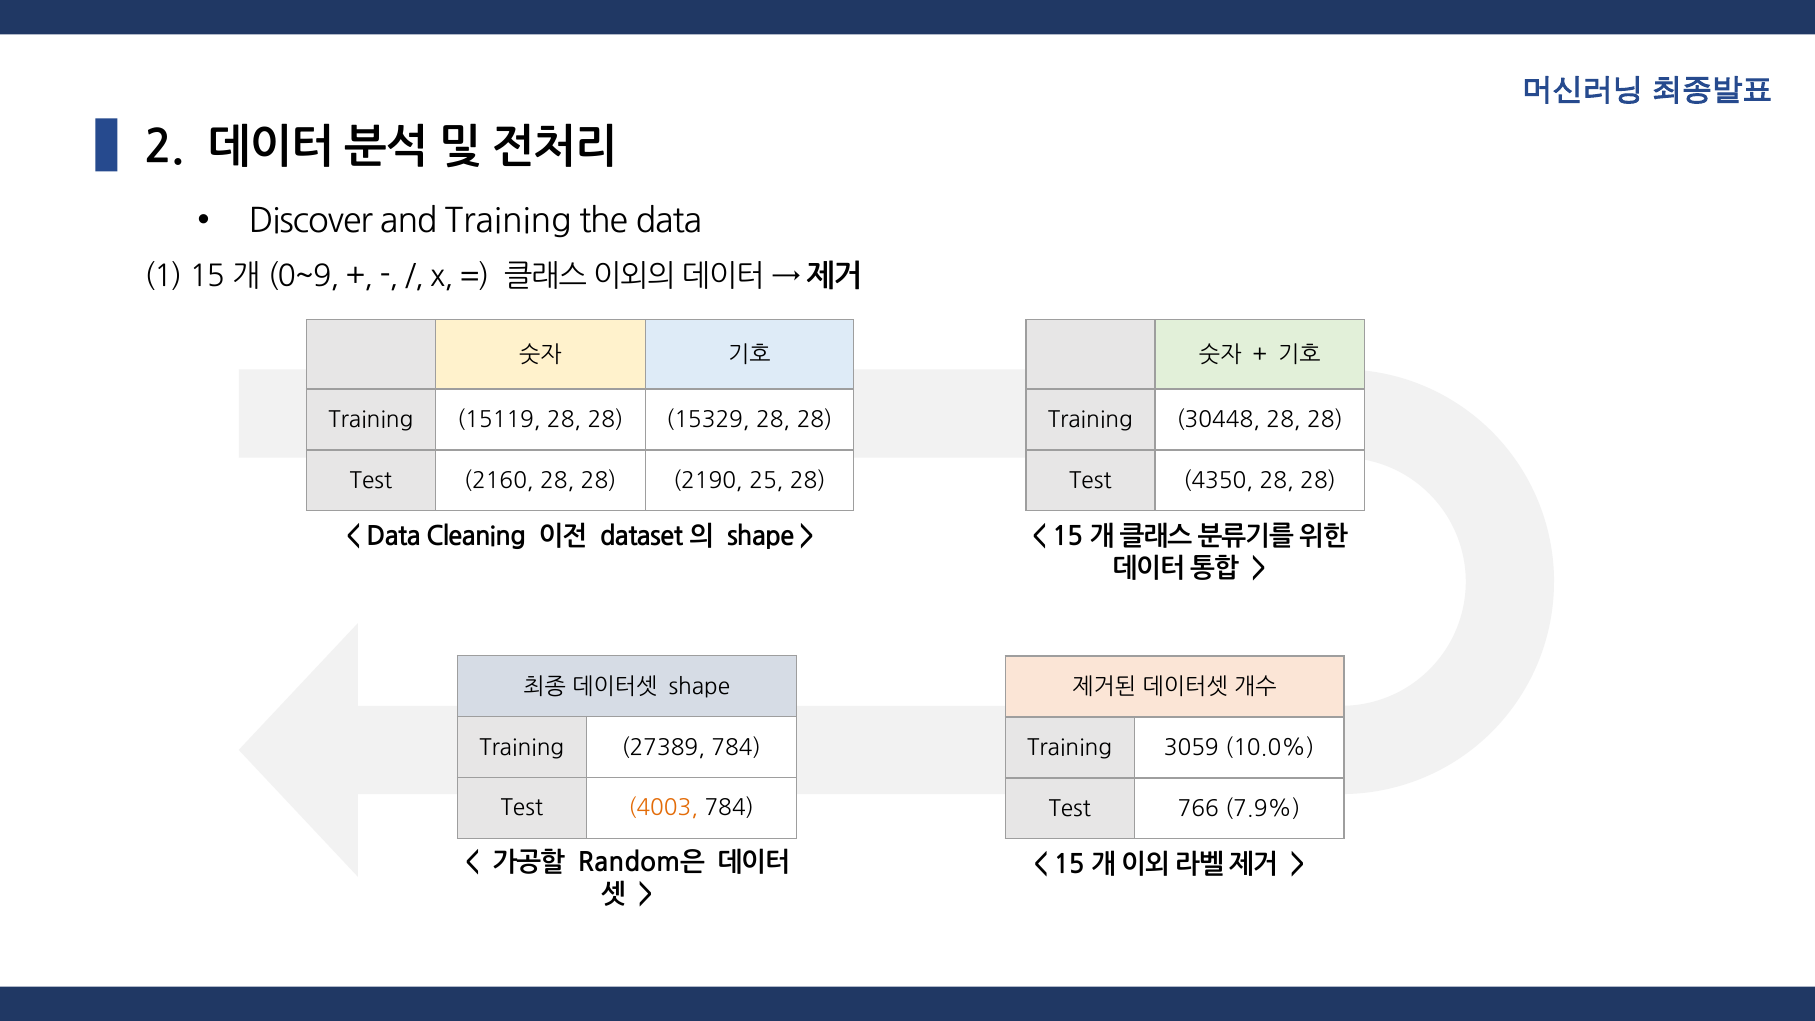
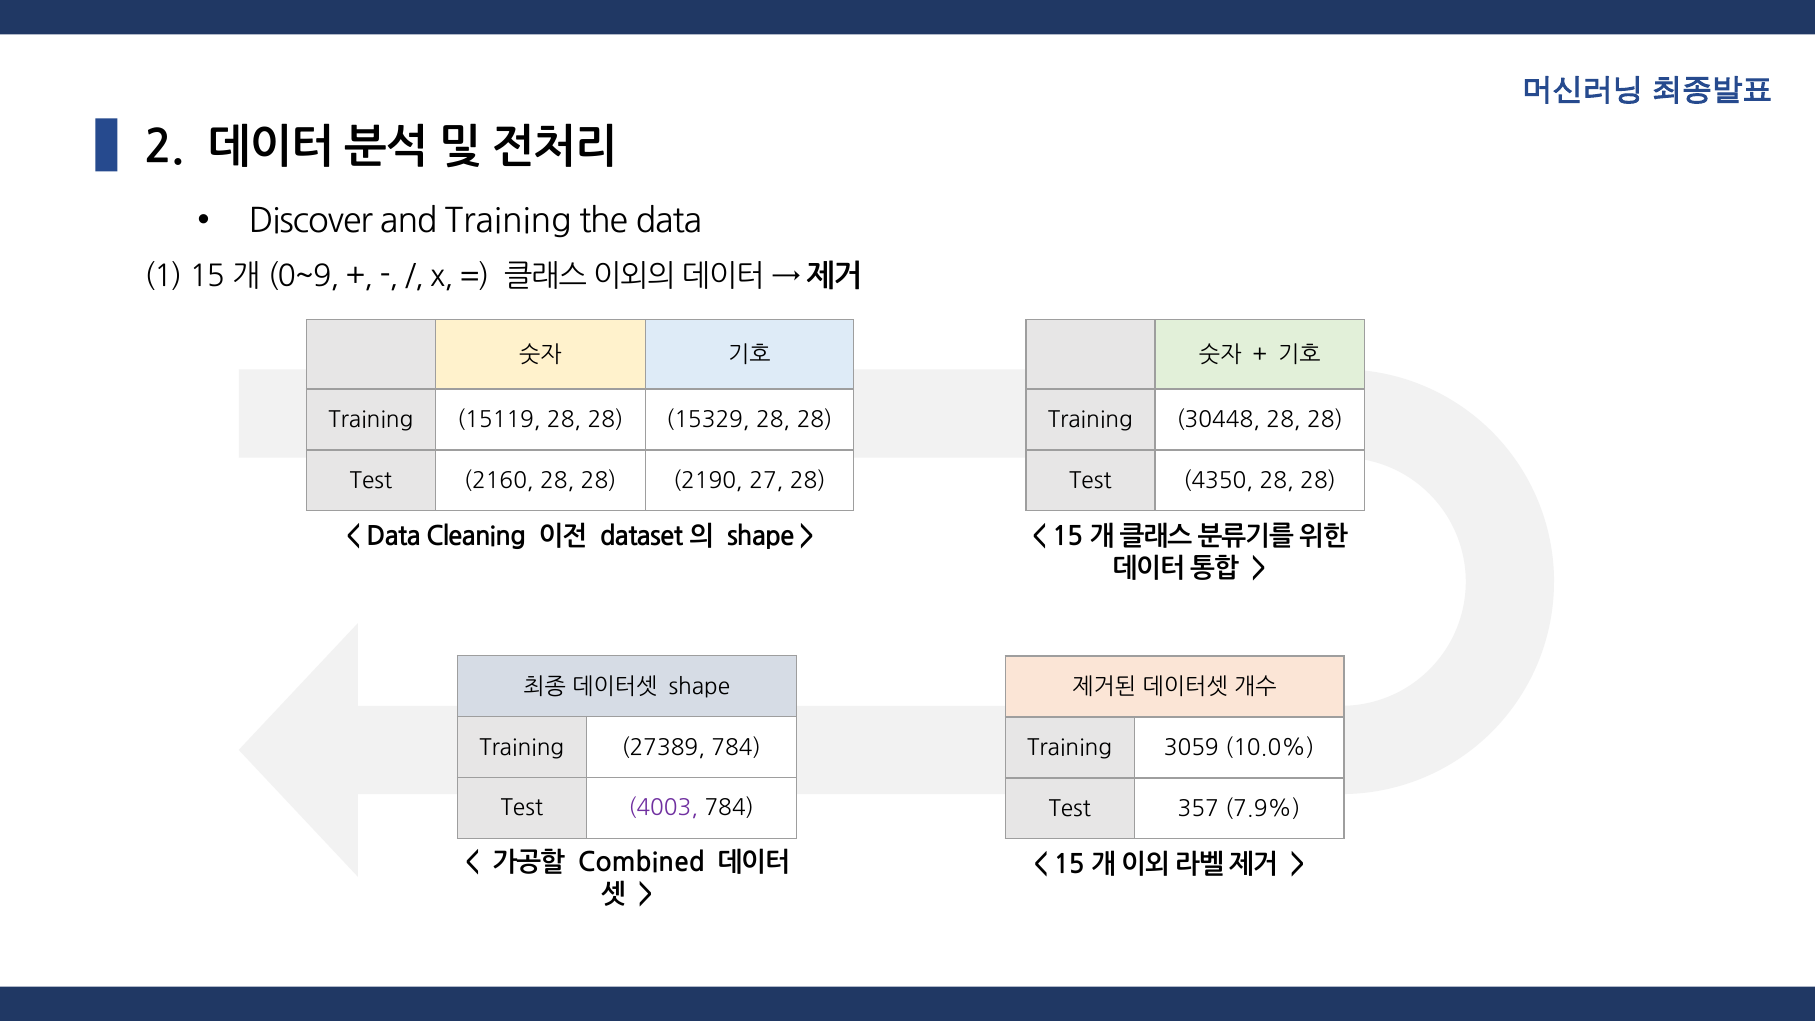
25: 25 -> 27
4003 colour: orange -> purple
766: 766 -> 357
Random은: Random은 -> Combined
